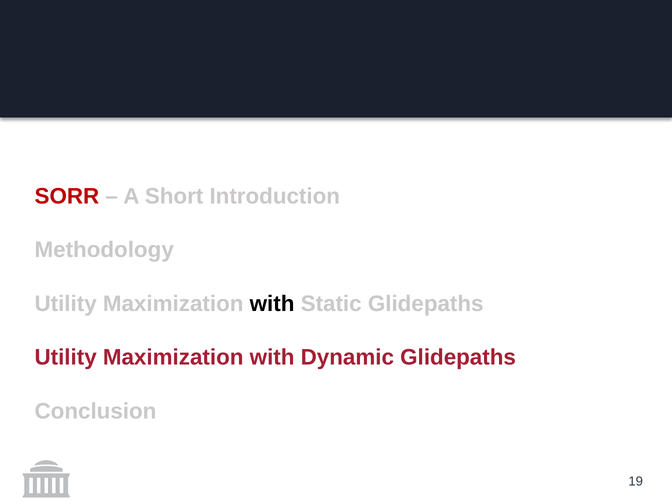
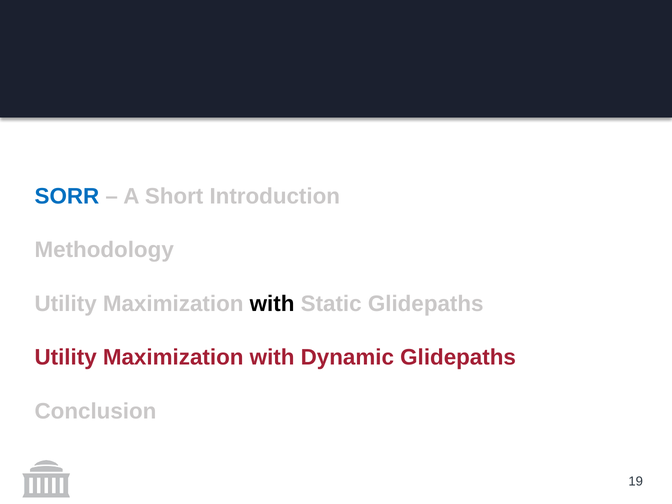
SORR colour: red -> blue
